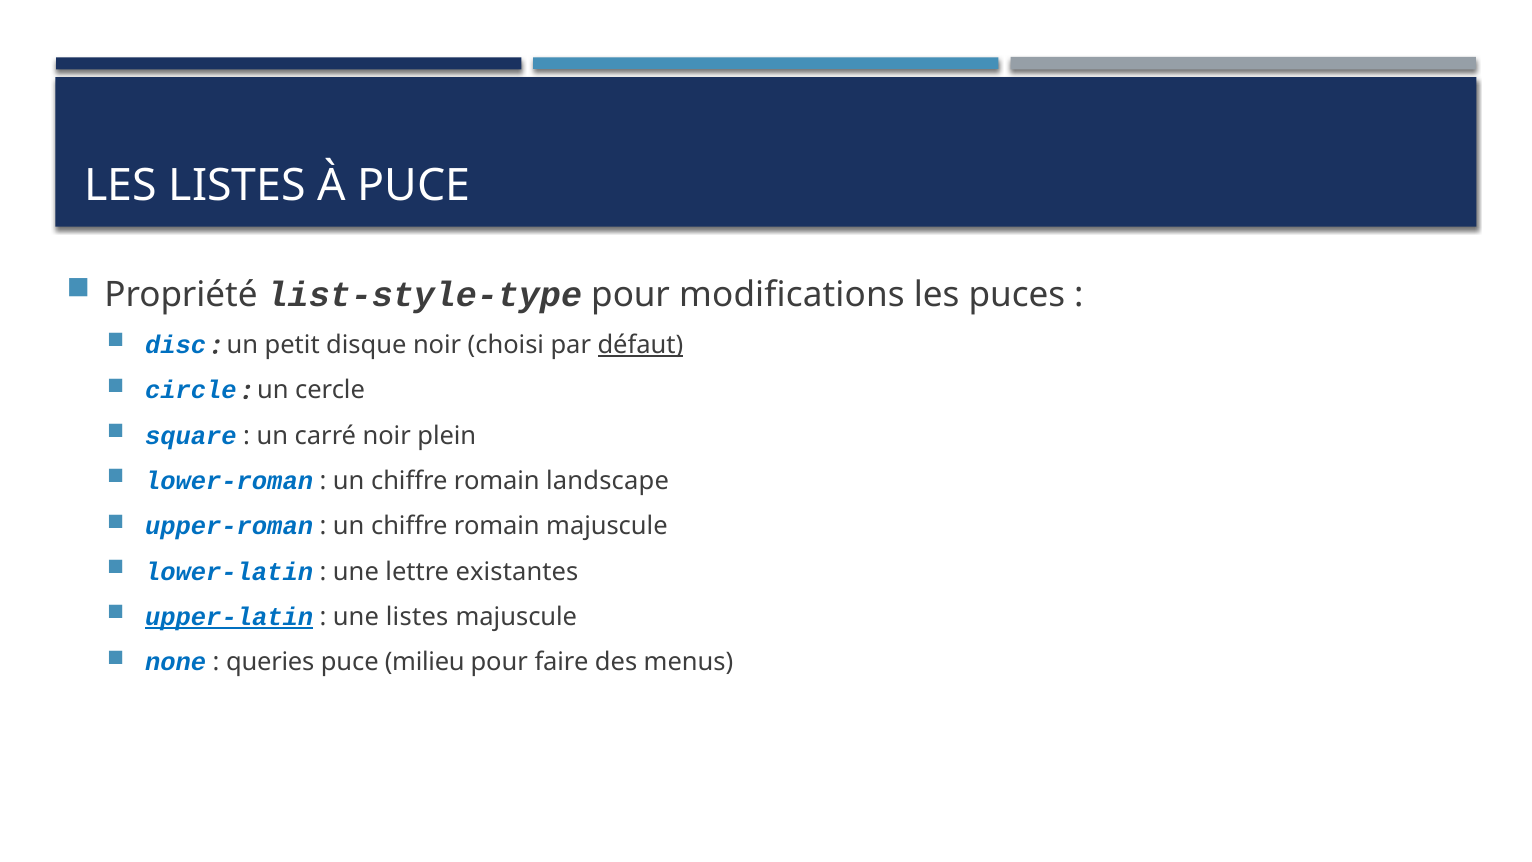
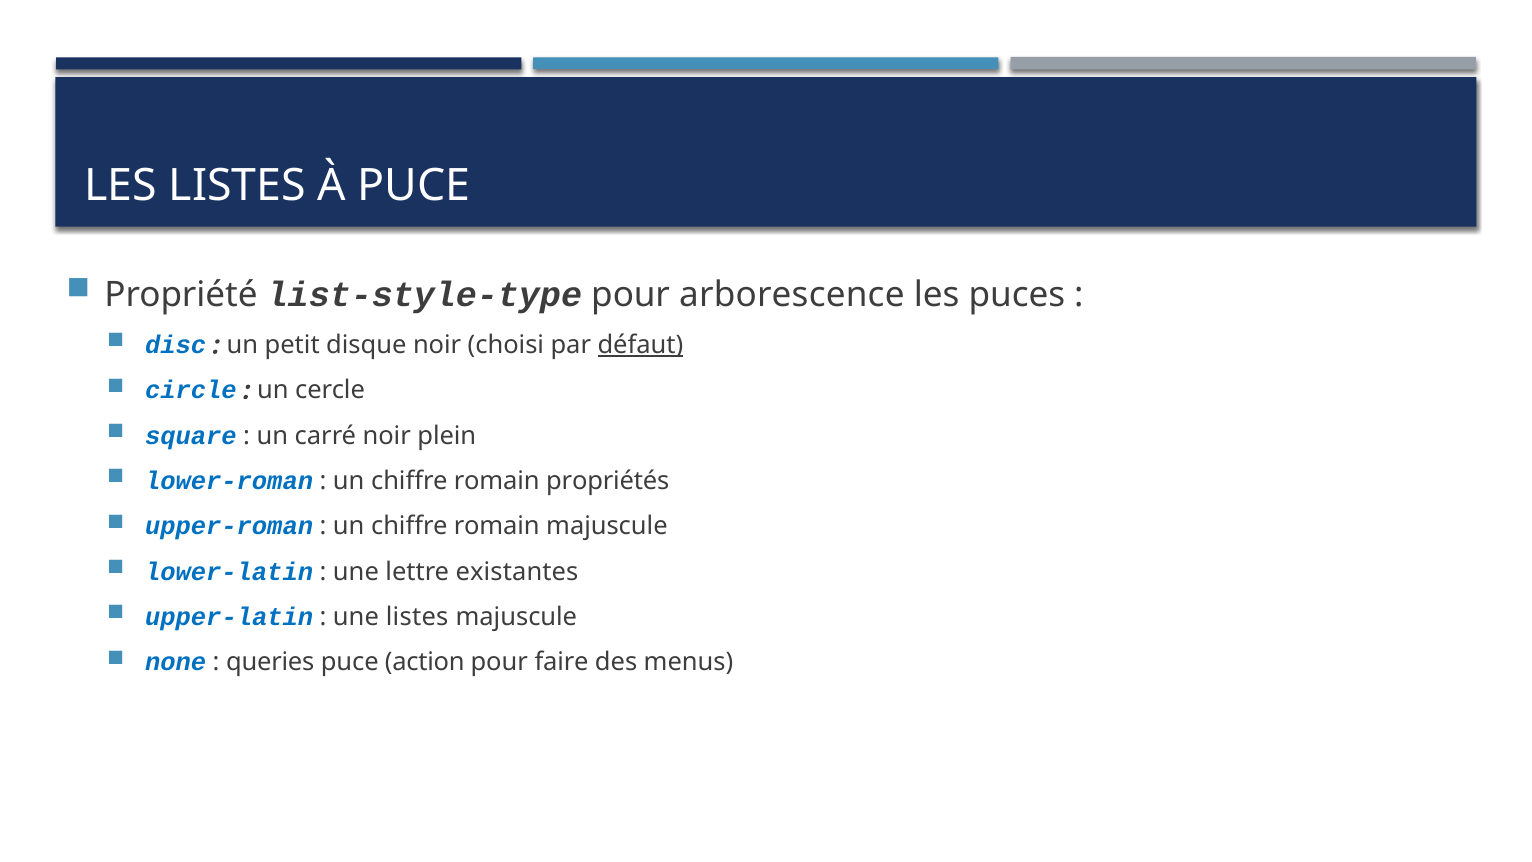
modifications: modifications -> arborescence
landscape: landscape -> propriétés
upper-latin underline: present -> none
milieu: milieu -> action
